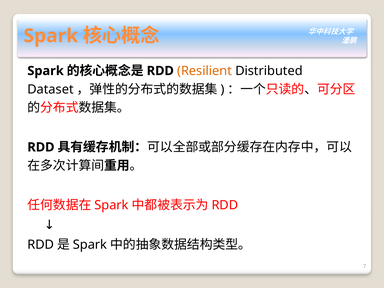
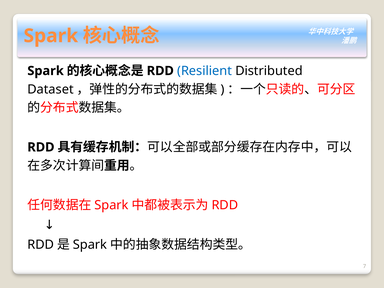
Resilient colour: orange -> blue
